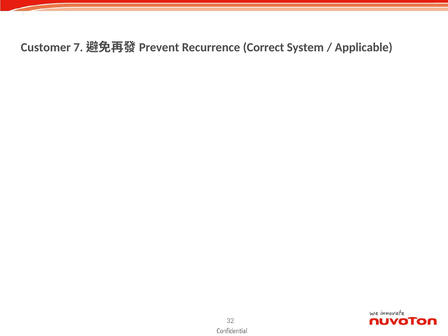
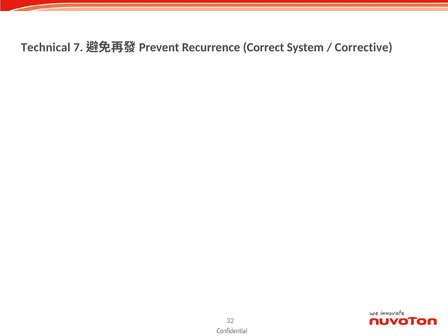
Customer: Customer -> Technical
Applicable: Applicable -> Corrective
